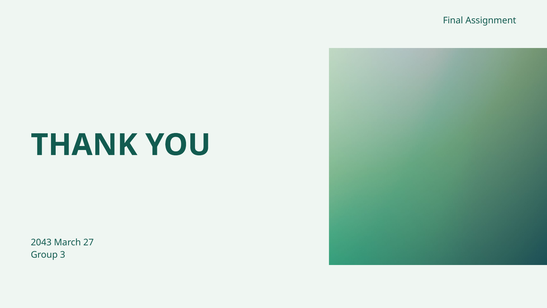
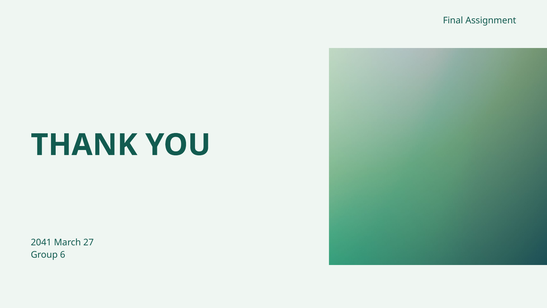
2043: 2043 -> 2041
3: 3 -> 6
